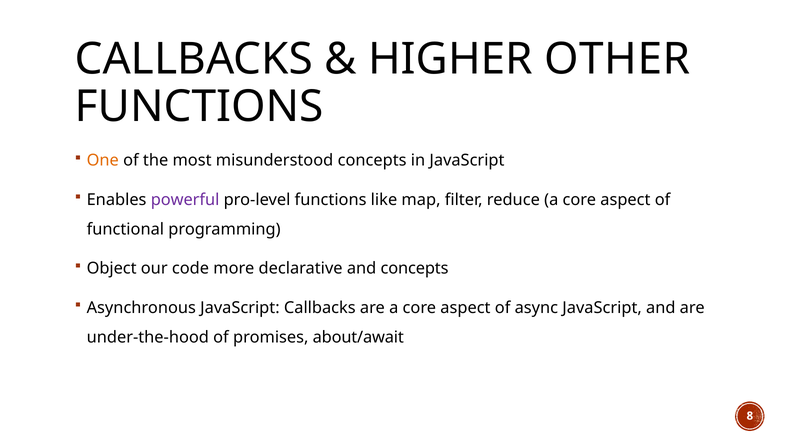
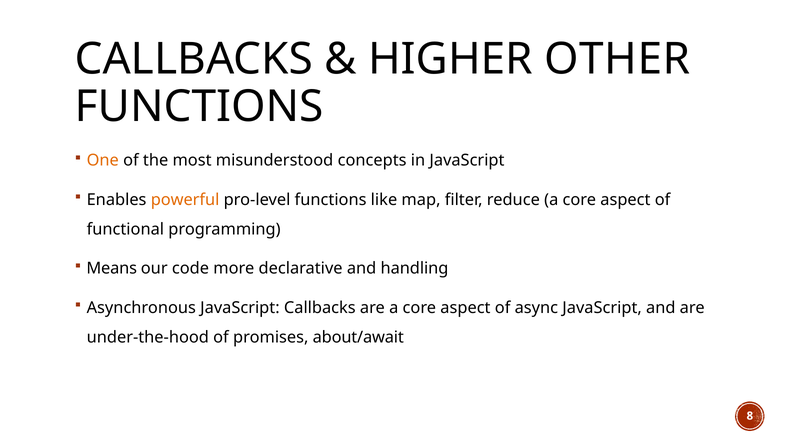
powerful colour: purple -> orange
Object: Object -> Means
and concepts: concepts -> handling
